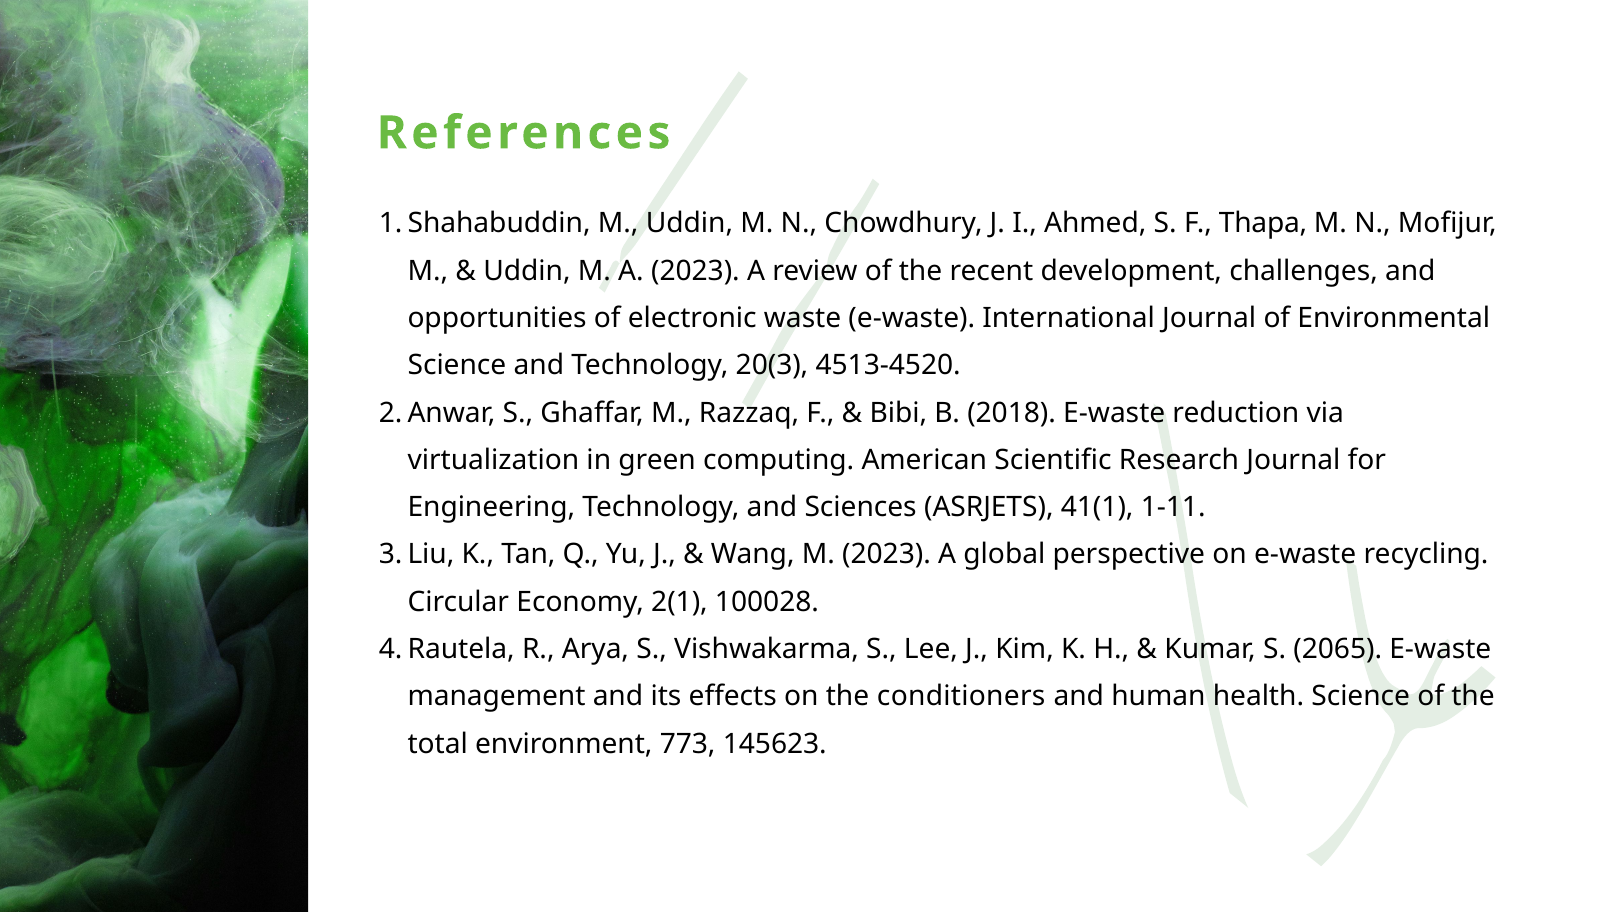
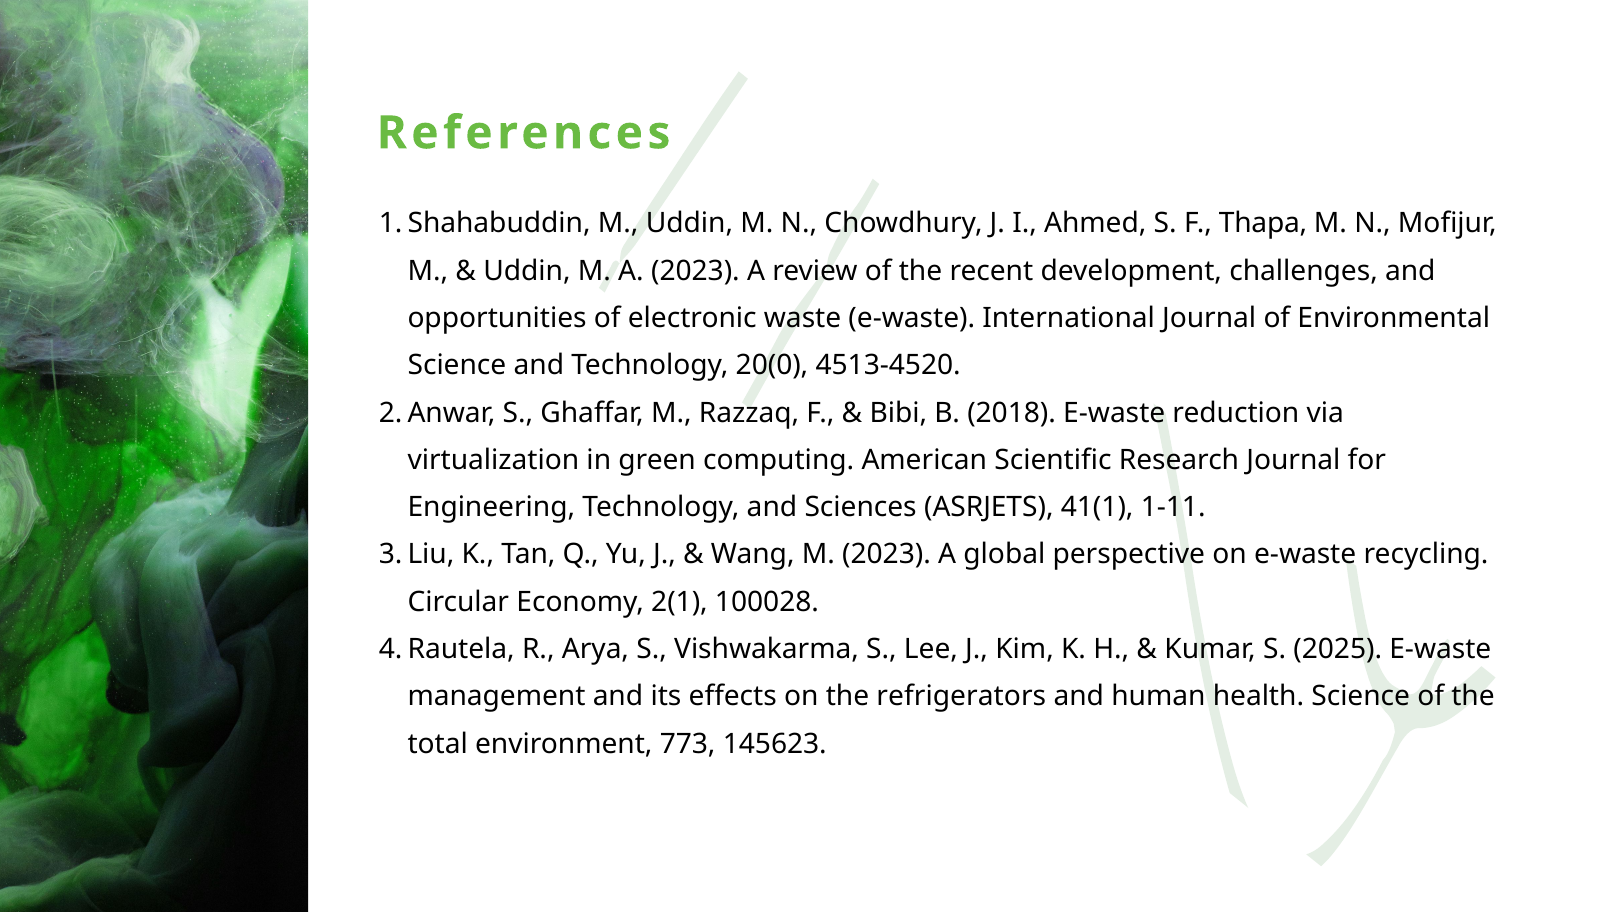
20(3: 20(3 -> 20(0
2065: 2065 -> 2025
conditioners: conditioners -> refrigerators
